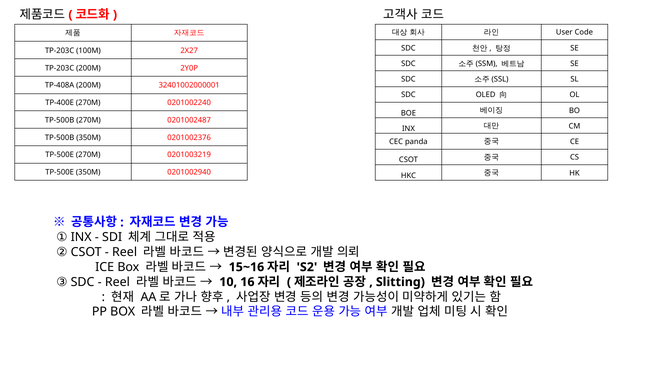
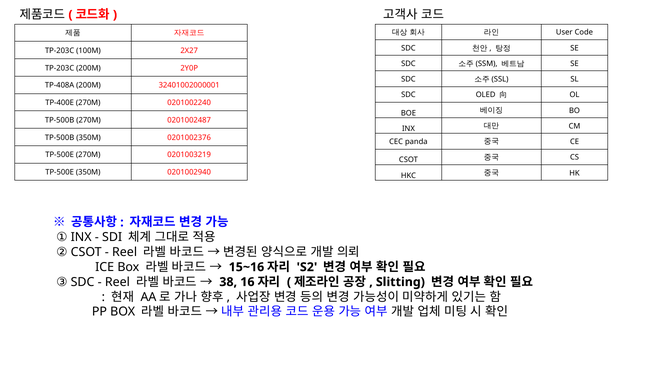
10: 10 -> 38
